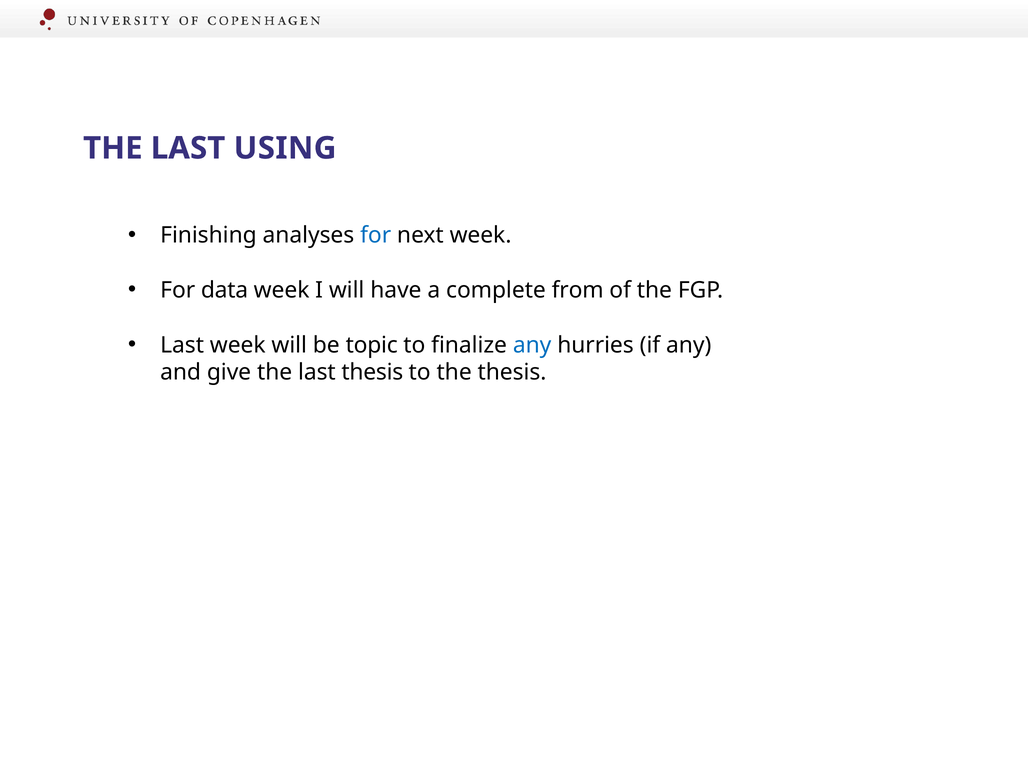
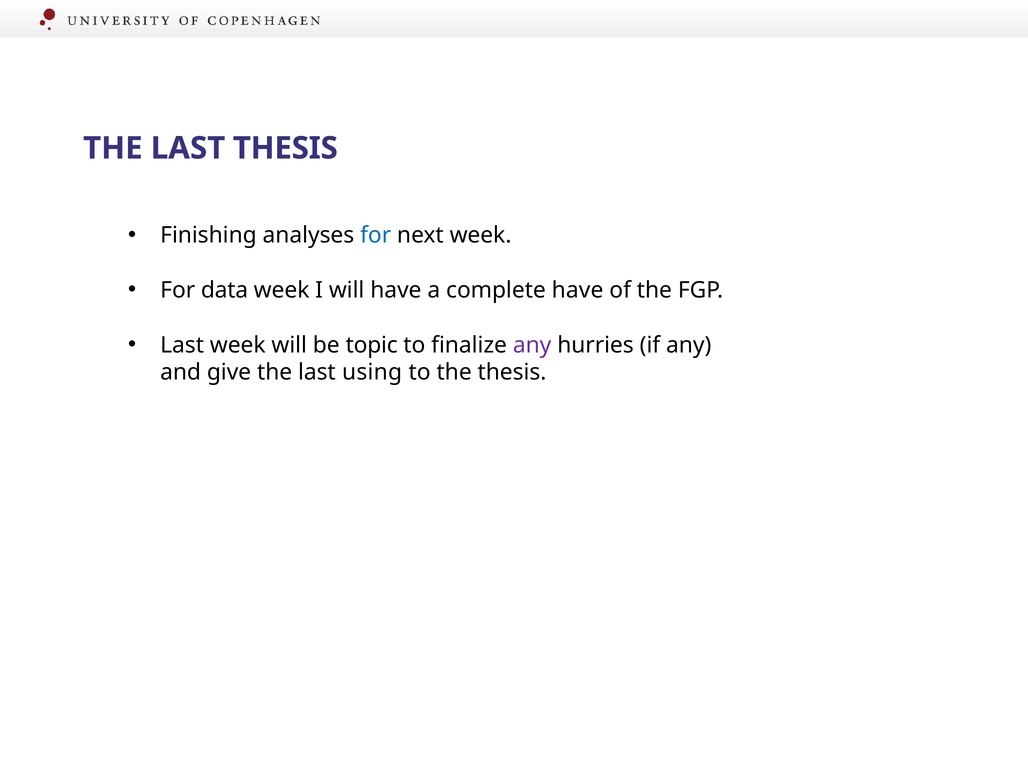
LAST USING: USING -> THESIS
complete from: from -> have
any at (532, 345) colour: blue -> purple
last thesis: thesis -> using
